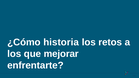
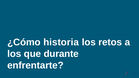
mejorar: mejorar -> durante
